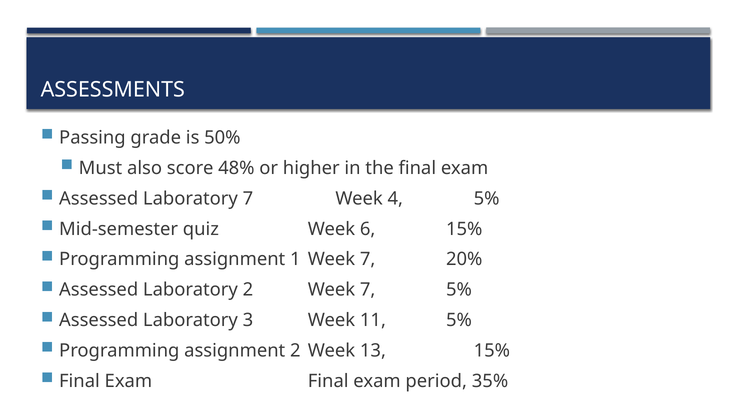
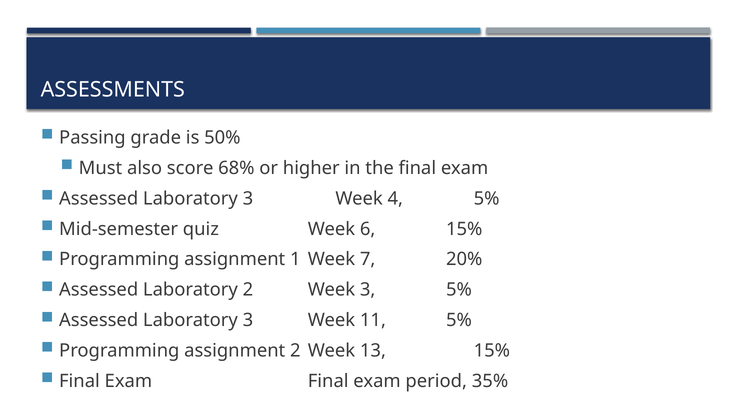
48%: 48% -> 68%
7 at (248, 198): 7 -> 3
2 Week 7: 7 -> 3
